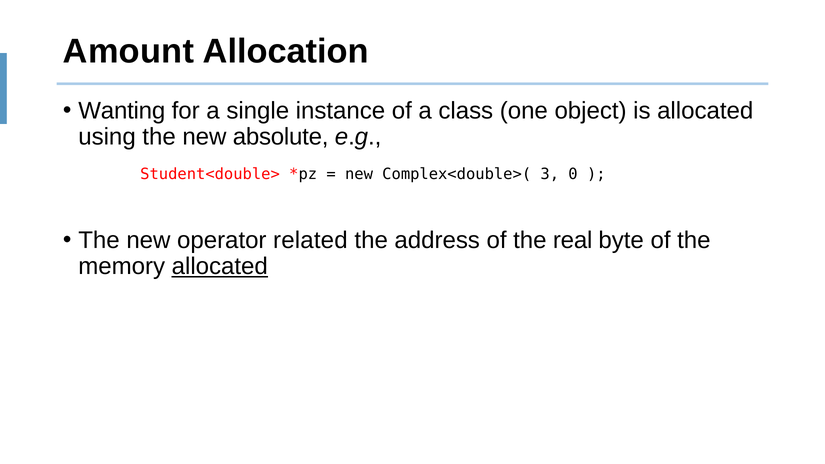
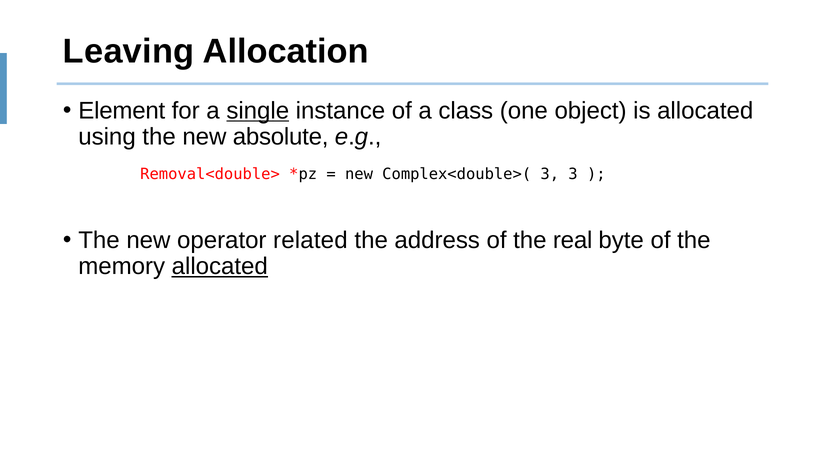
Amount: Amount -> Leaving
Wanting: Wanting -> Element
single underline: none -> present
Student<double>: Student<double> -> Removal<double>
3 0: 0 -> 3
